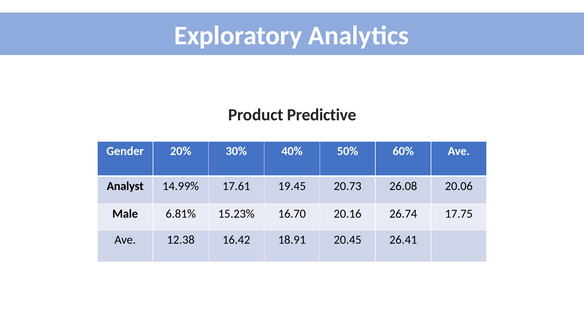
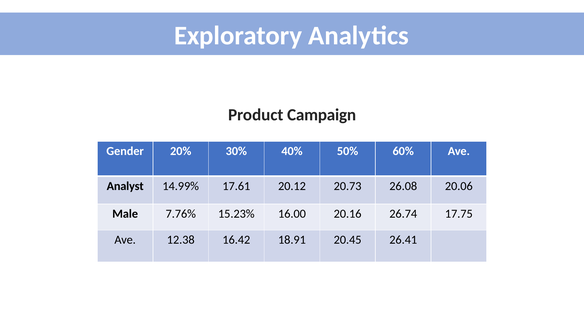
Predictive: Predictive -> Campaign
19.45: 19.45 -> 20.12
6.81%: 6.81% -> 7.76%
16.70: 16.70 -> 16.00
